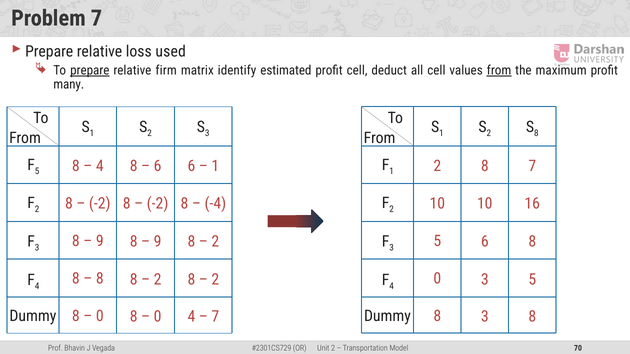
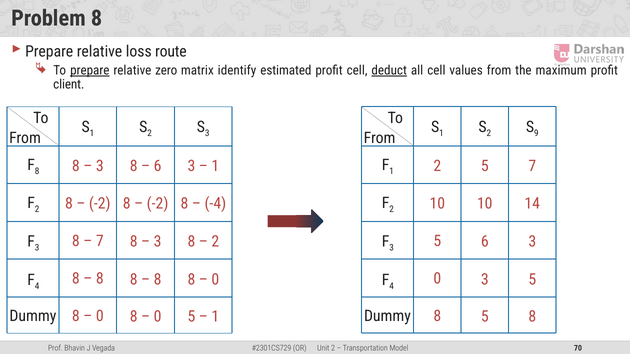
Problem 7: 7 -> 8
used: used -> route
firm: firm -> zero
deduct underline: none -> present
from at (499, 70) underline: present -> none
many: many -> client
8 at (536, 133): 8 -> 9
5 at (37, 171): 5 -> 8
4 at (100, 166): 4 -> 3
6 at (191, 166): 6 -> 3
8 at (485, 166): 8 -> 5
16: 16 -> 14
9 at (100, 241): 9 -> 7
9 at (158, 242): 9 -> 3
5 6 8: 8 -> 3
2 at (158, 280): 2 -> 8
2 at (215, 280): 2 -> 0
0 4: 4 -> 5
7 at (215, 317): 7 -> 1
8 3: 3 -> 5
